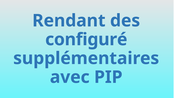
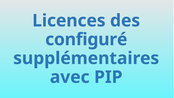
Rendant: Rendant -> Licences
